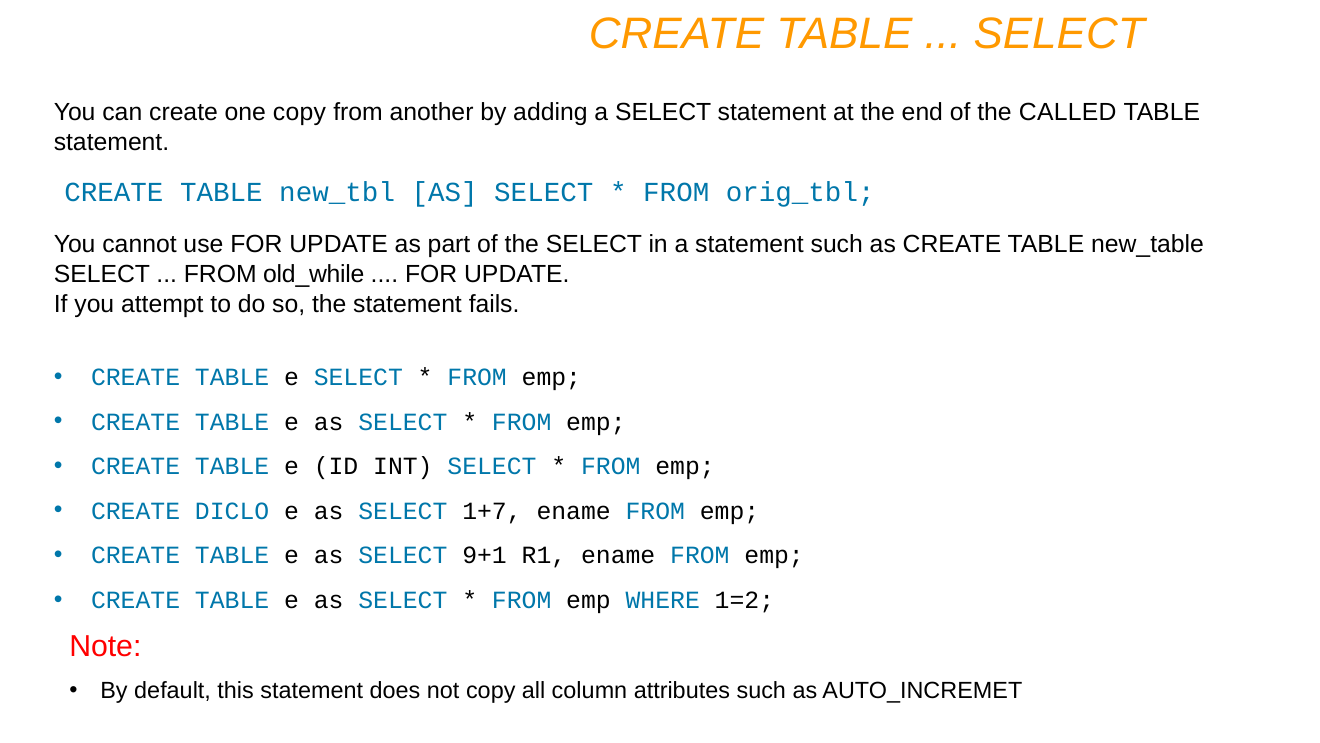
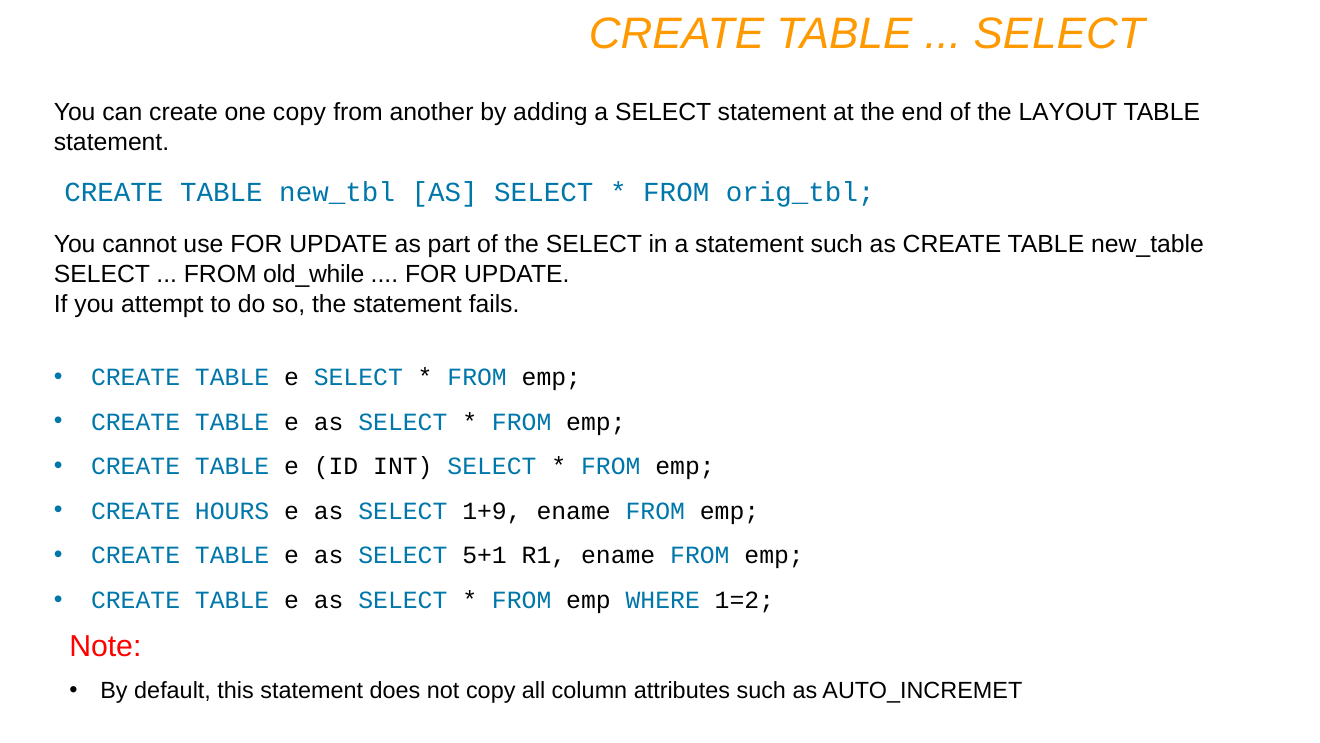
CALLED: CALLED -> LAYOUT
DICLO: DICLO -> HOURS
1+7: 1+7 -> 1+9
9+1: 9+1 -> 5+1
